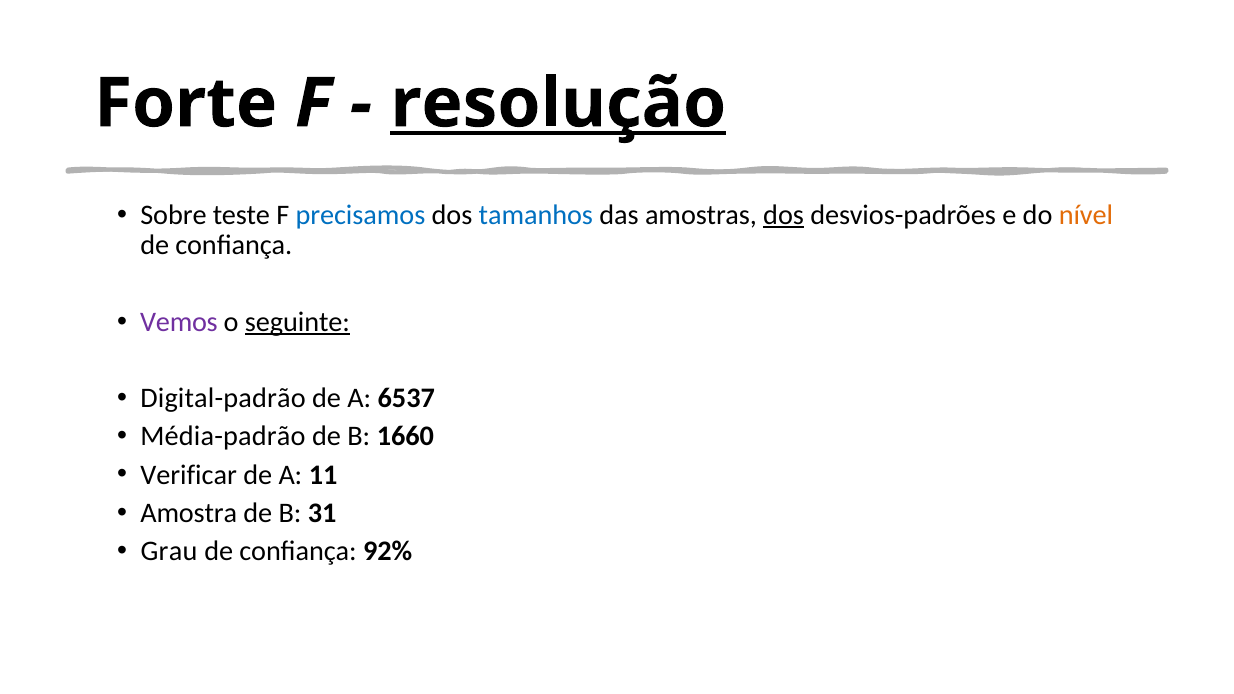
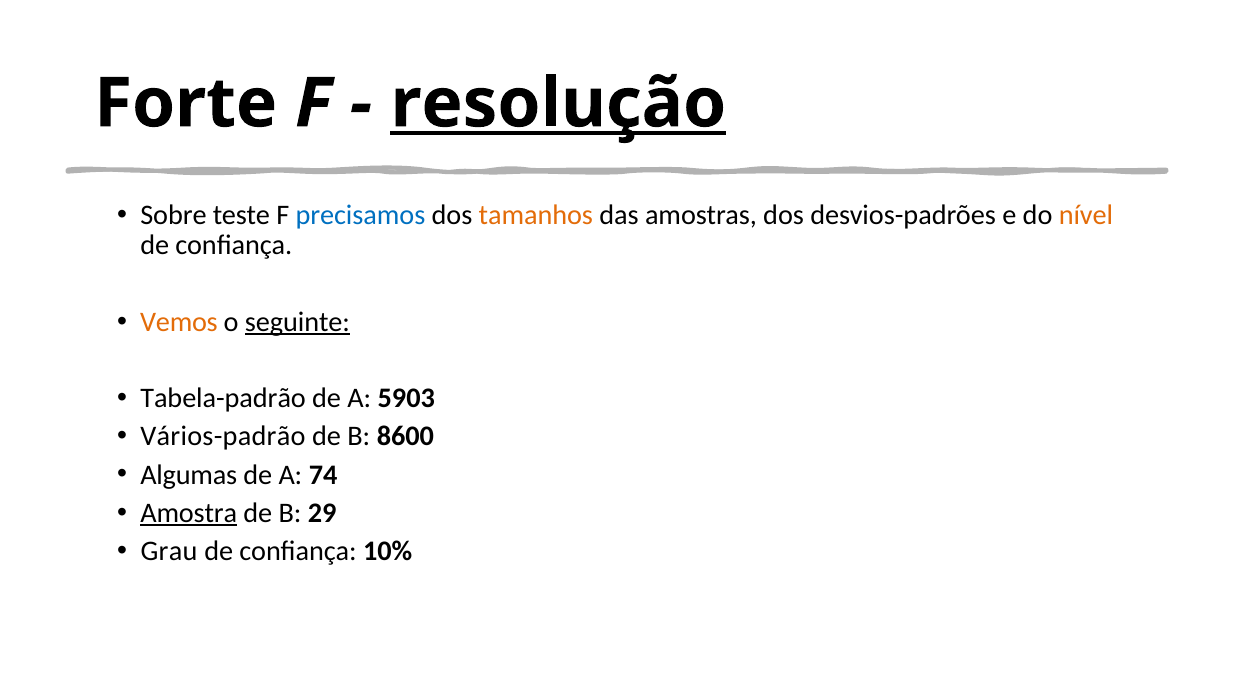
tamanhos colour: blue -> orange
dos at (784, 215) underline: present -> none
Vemos colour: purple -> orange
Digital-padrão: Digital-padrão -> Tabela-padrão
6537: 6537 -> 5903
Média-padrão: Média-padrão -> Vários-padrão
1660: 1660 -> 8600
Verificar: Verificar -> Algumas
11: 11 -> 74
Amostra underline: none -> present
31: 31 -> 29
92%: 92% -> 10%
